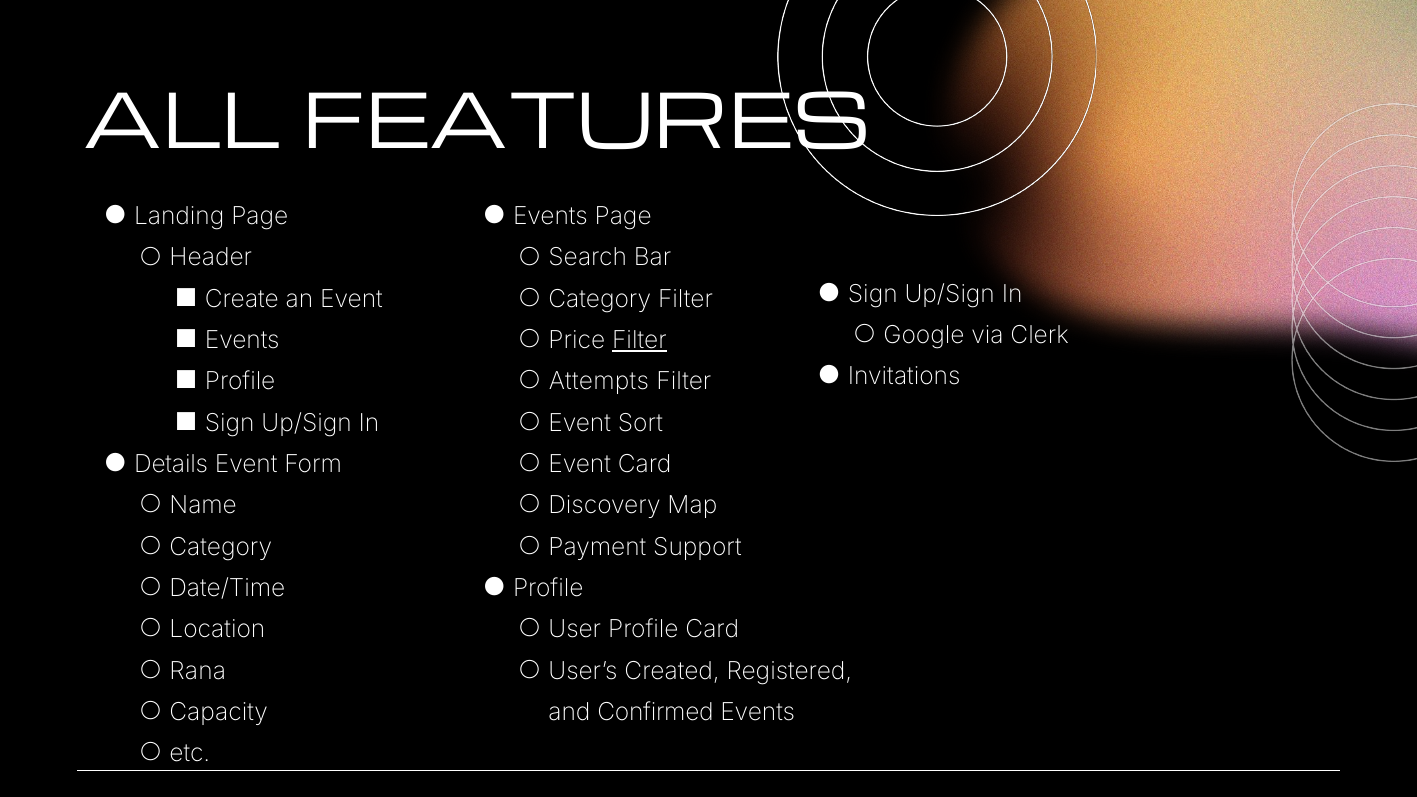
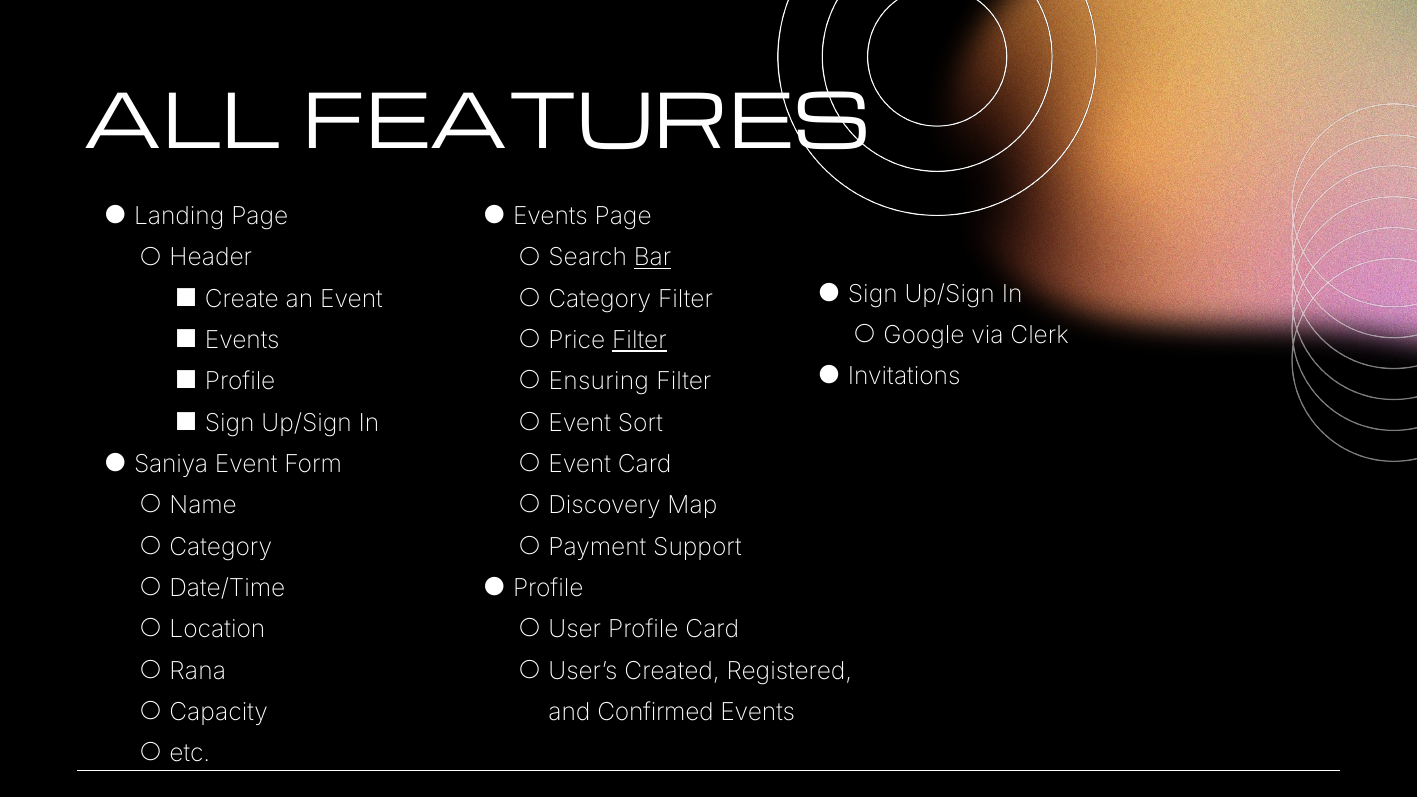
Bar underline: none -> present
Attempts: Attempts -> Ensuring
Details: Details -> Saniya
